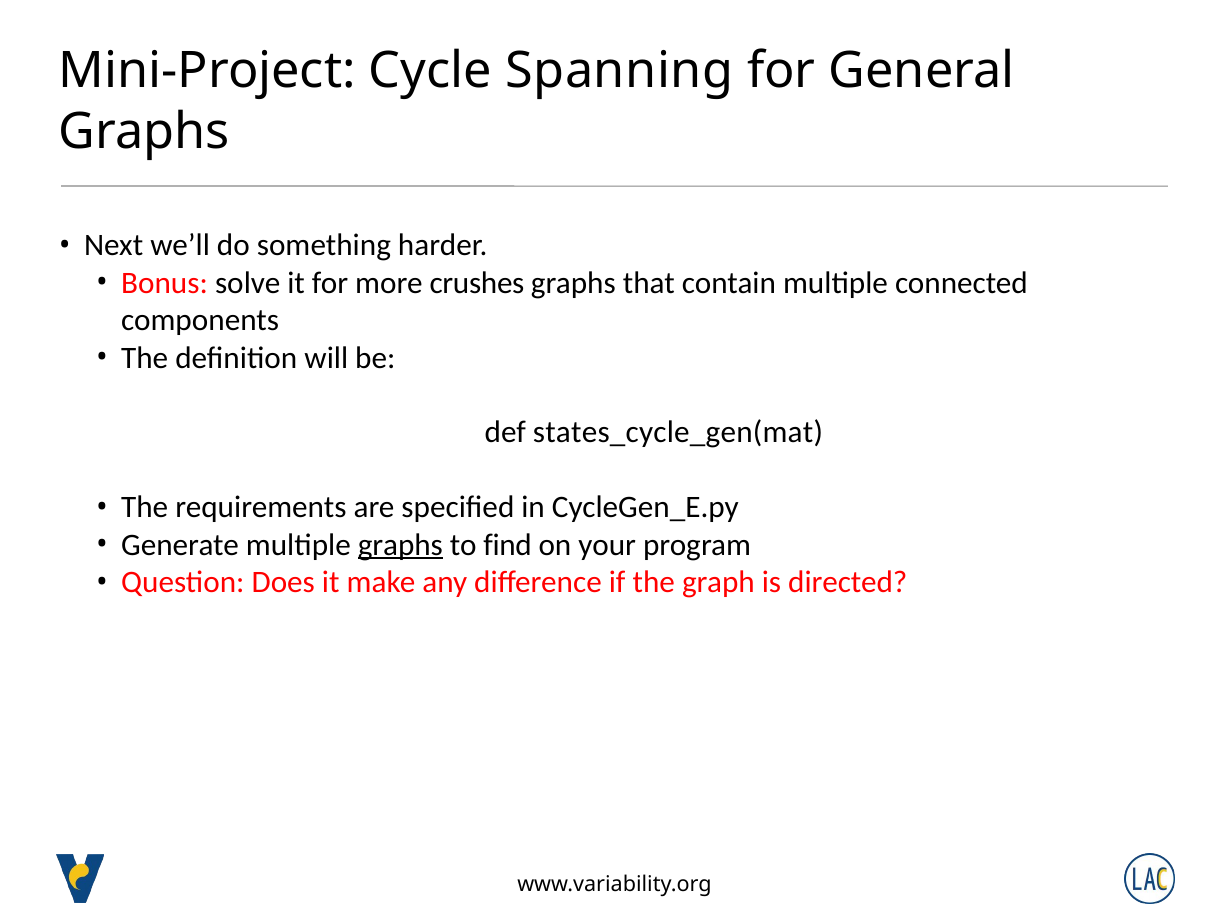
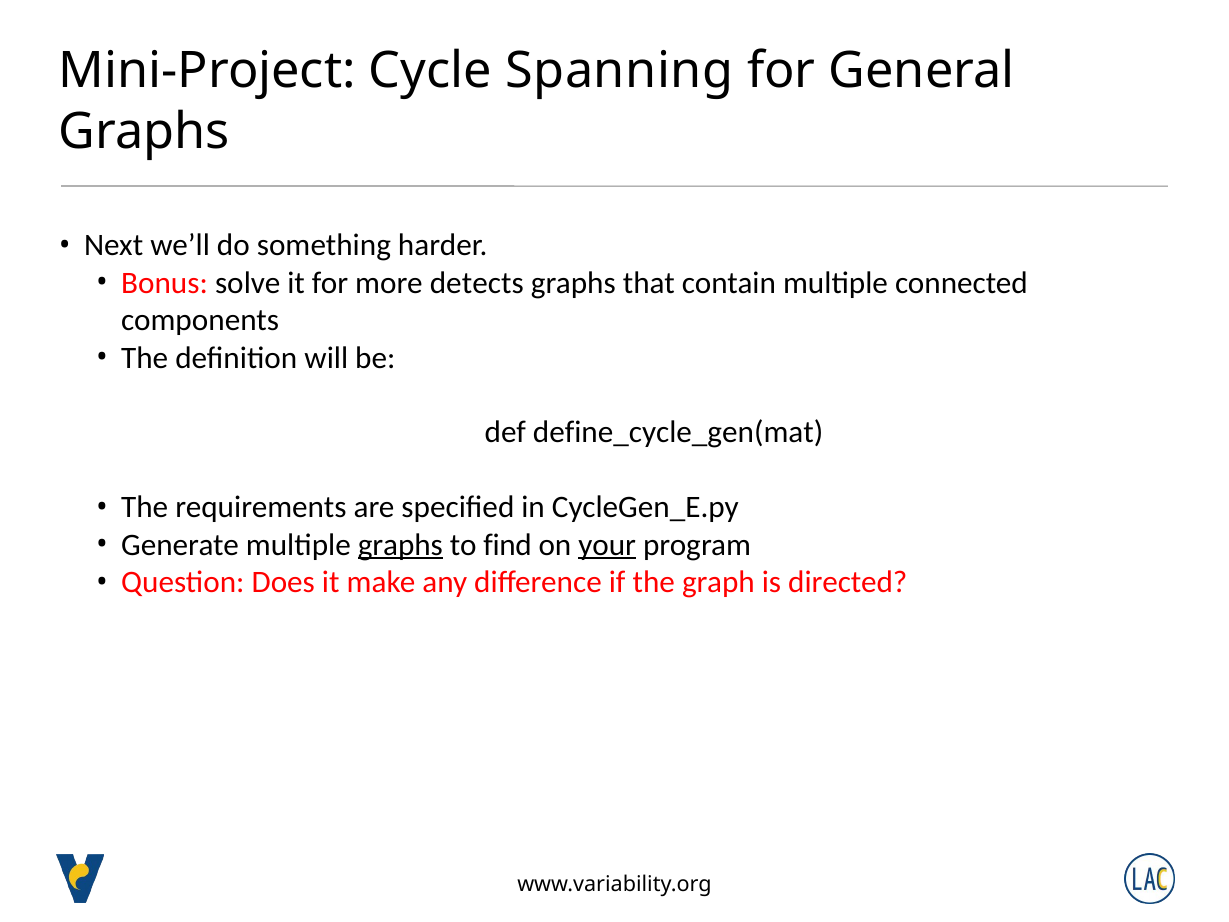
crushes: crushes -> detects
states_cycle_gen(mat: states_cycle_gen(mat -> define_cycle_gen(mat
your underline: none -> present
